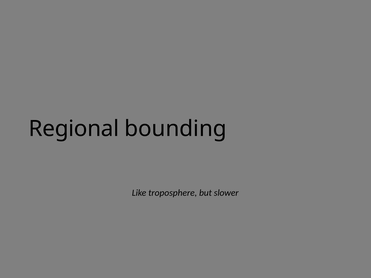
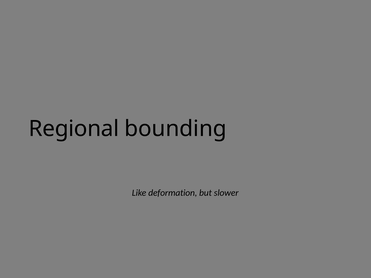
troposphere: troposphere -> deformation
